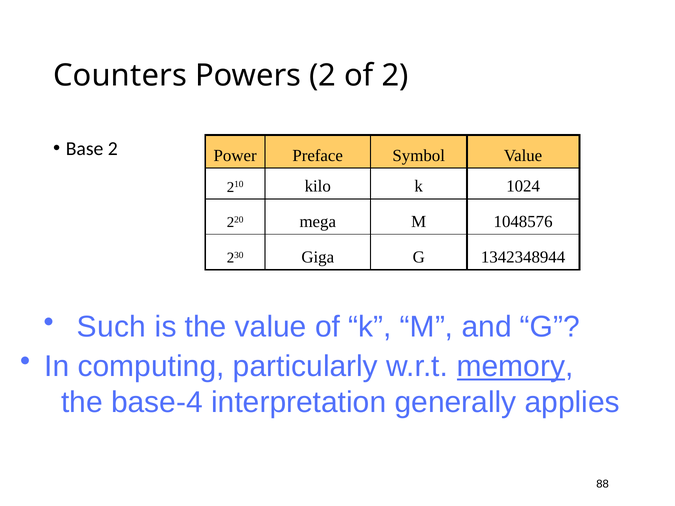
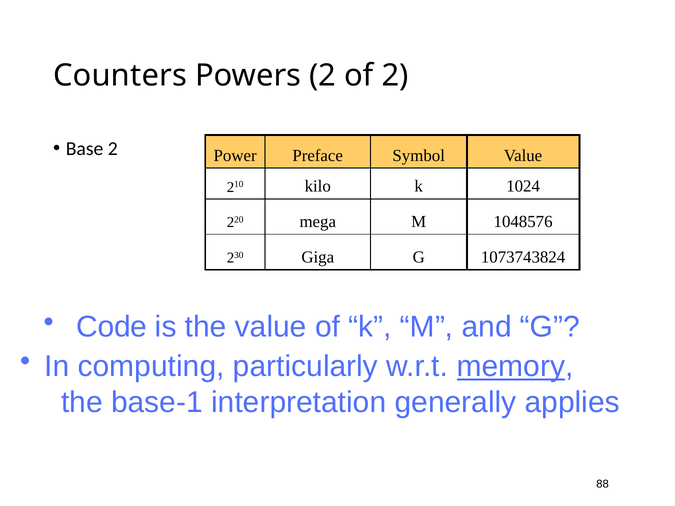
1342348944: 1342348944 -> 1073743824
Such: Such -> Code
base-4: base-4 -> base-1
